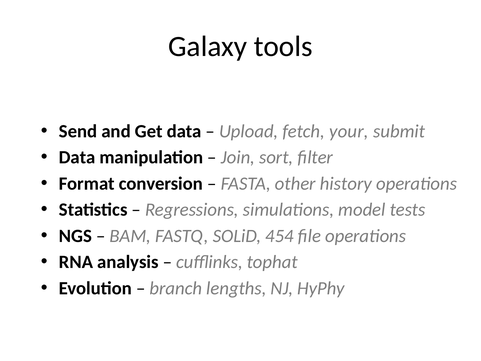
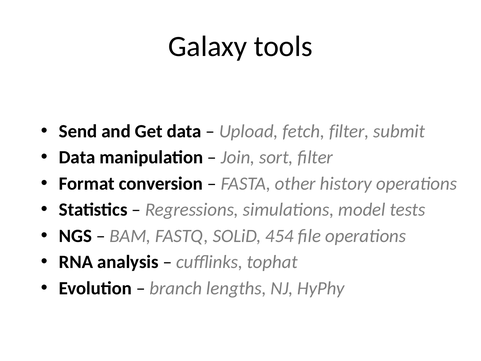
fetch your: your -> filter
